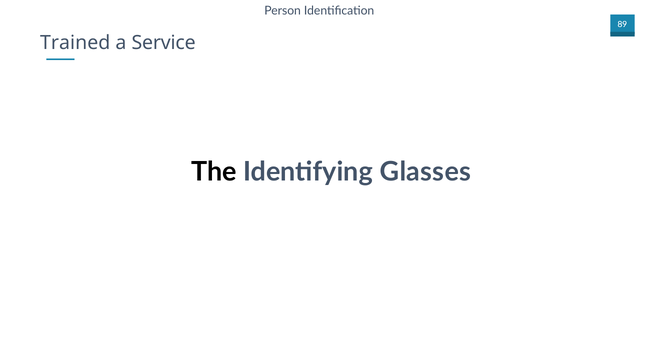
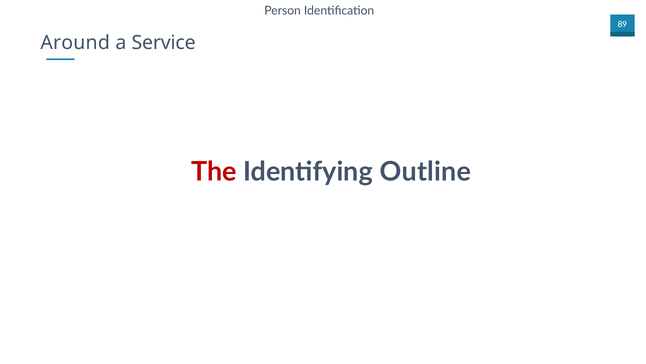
Trained: Trained -> Around
The colour: black -> red
Glasses: Glasses -> Outline
